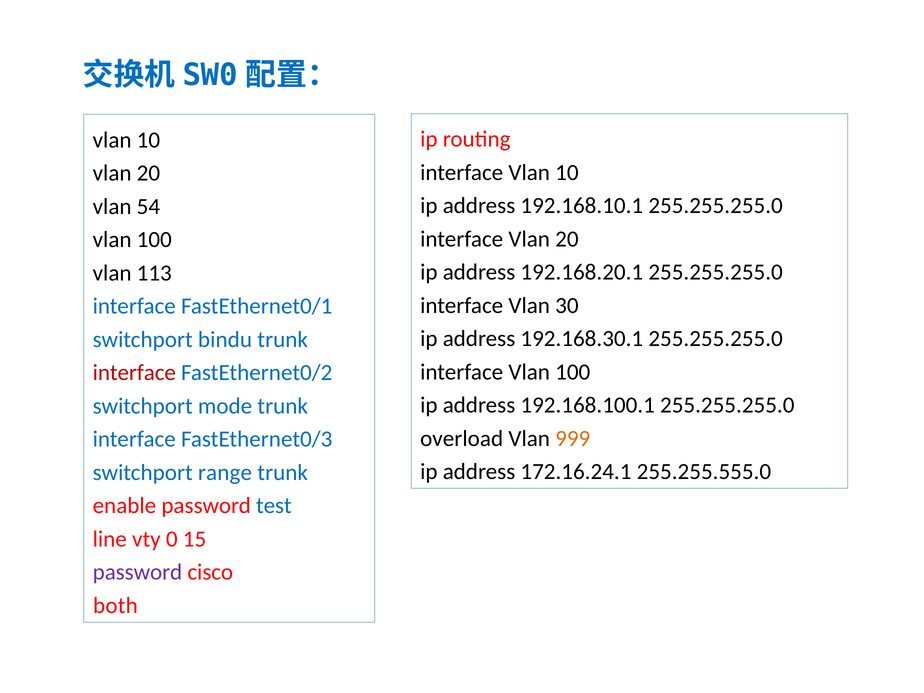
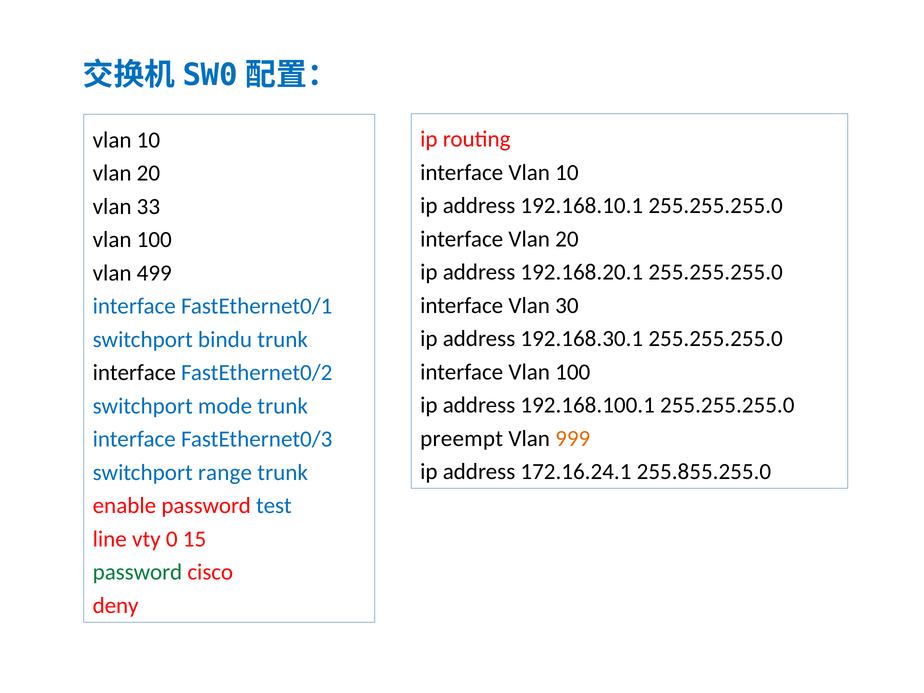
54: 54 -> 33
113: 113 -> 499
interface at (134, 373) colour: red -> black
overload: overload -> preempt
255.255.555.0: 255.255.555.0 -> 255.855.255.0
password at (137, 572) colour: purple -> green
both: both -> deny
